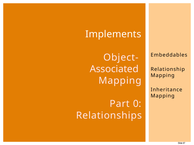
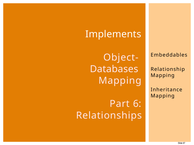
Associated: Associated -> Databases
0: 0 -> 6
